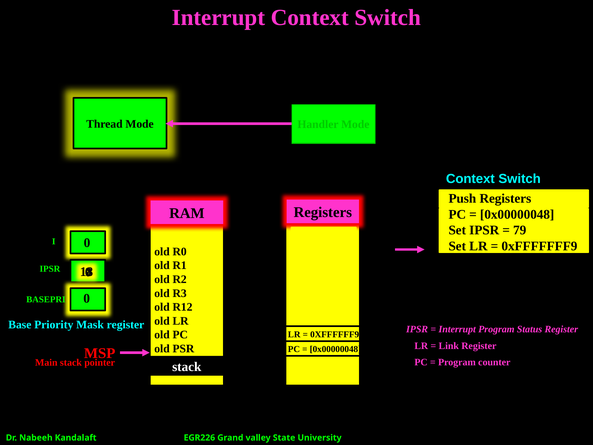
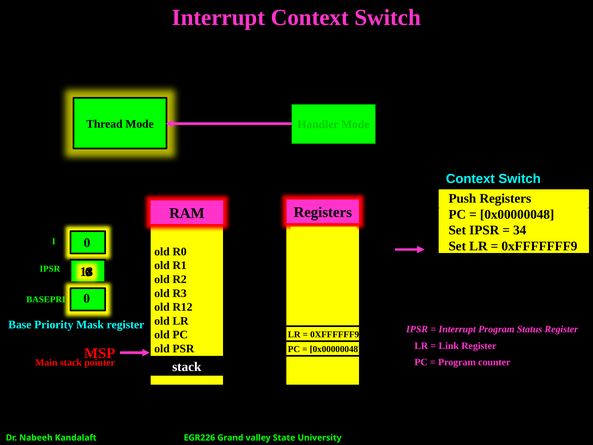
79: 79 -> 34
